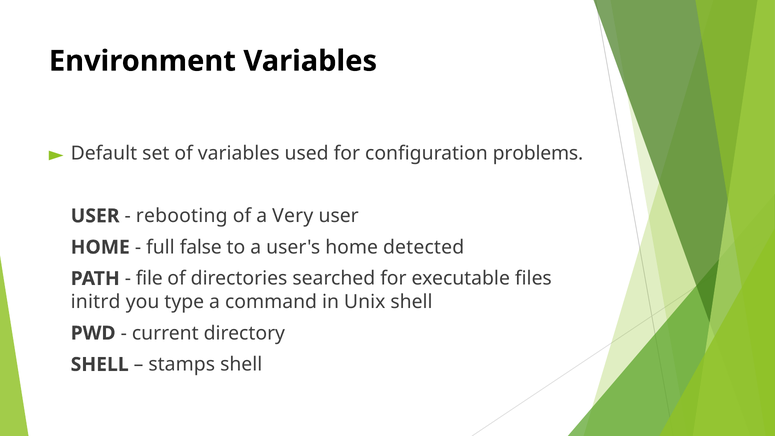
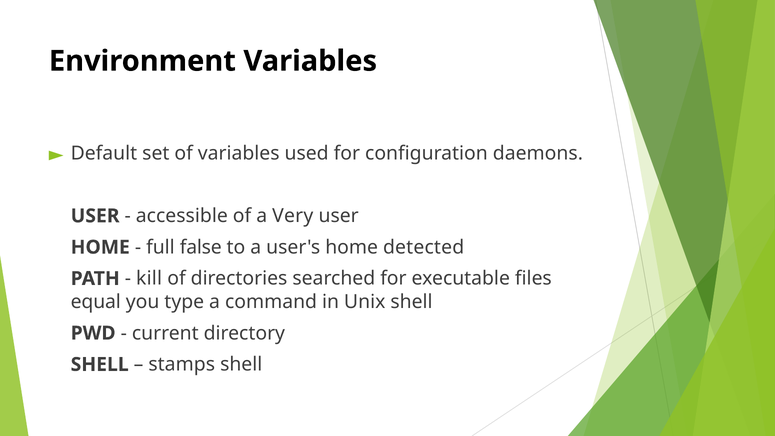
problems: problems -> daemons
rebooting: rebooting -> accessible
file: file -> kill
initrd: initrd -> equal
